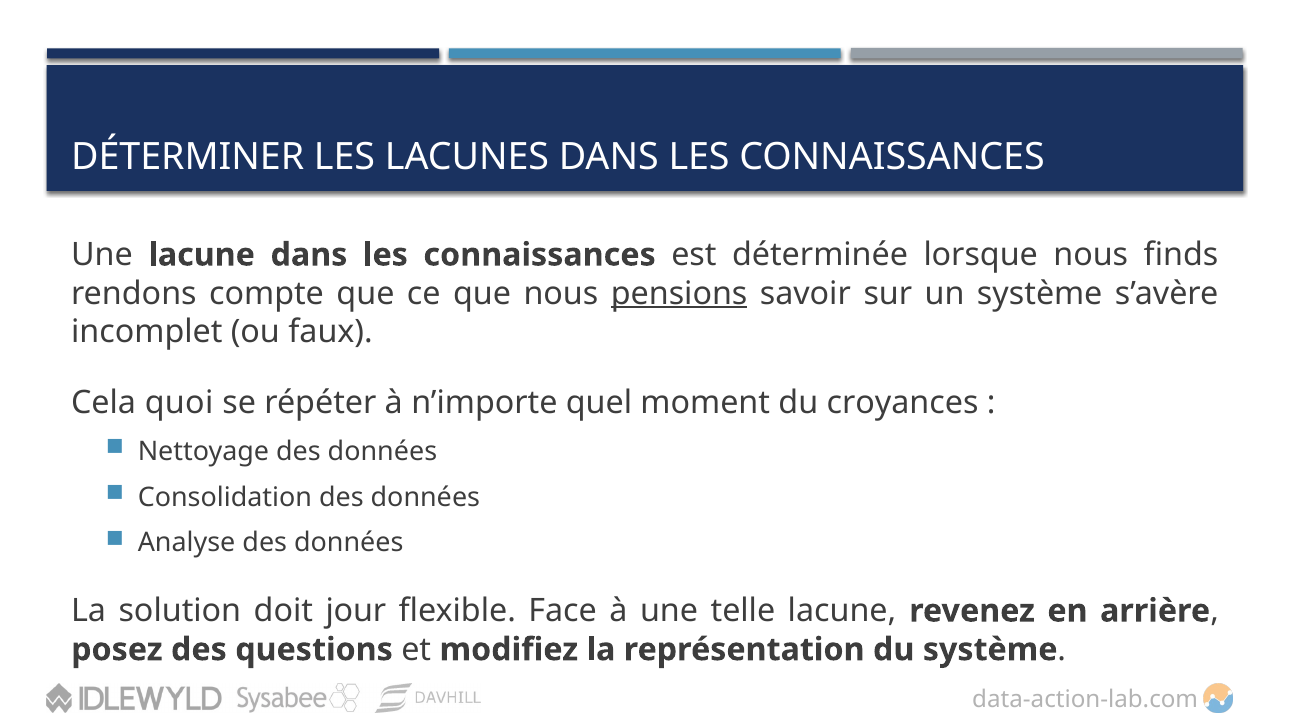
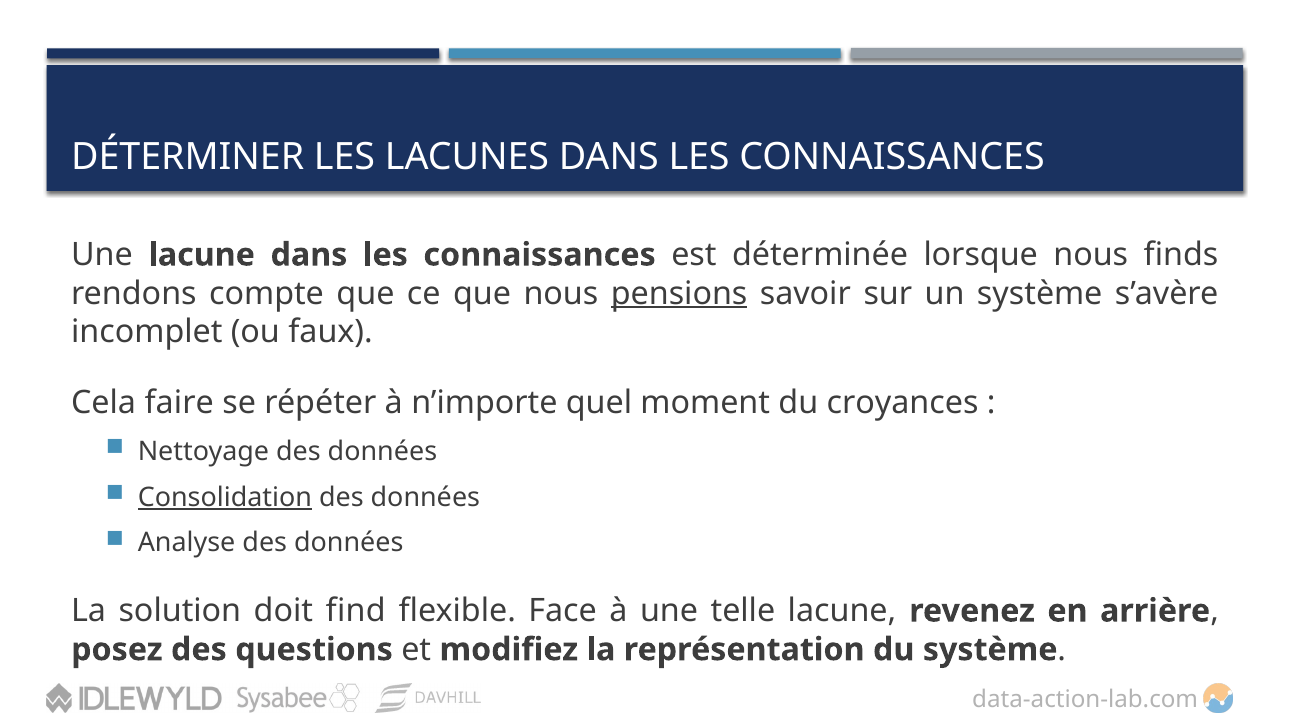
quoi: quoi -> faire
Consolidation underline: none -> present
jour: jour -> find
